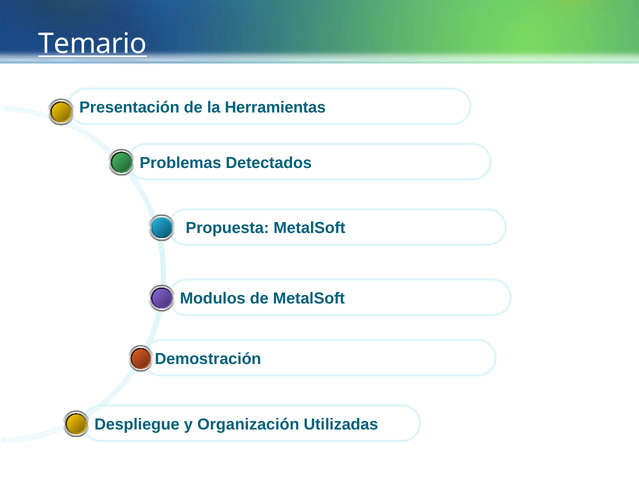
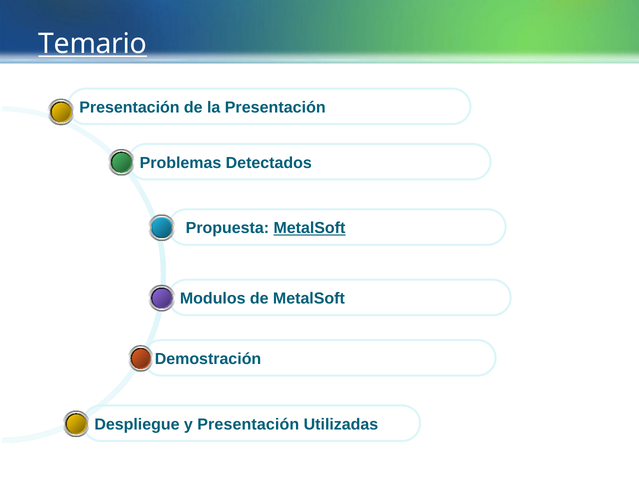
la Herramientas: Herramientas -> Presentación
MetalSoft at (309, 228) underline: none -> present
y Organización: Organización -> Presentación
